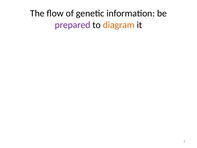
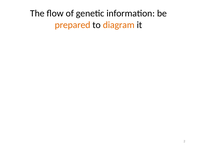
prepared colour: purple -> orange
